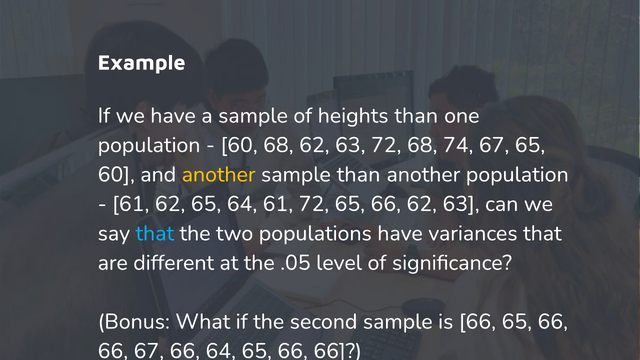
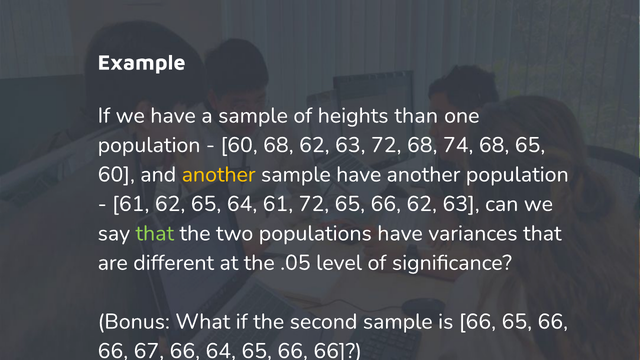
74 67: 67 -> 68
sample than: than -> have
that at (155, 233) colour: light blue -> light green
